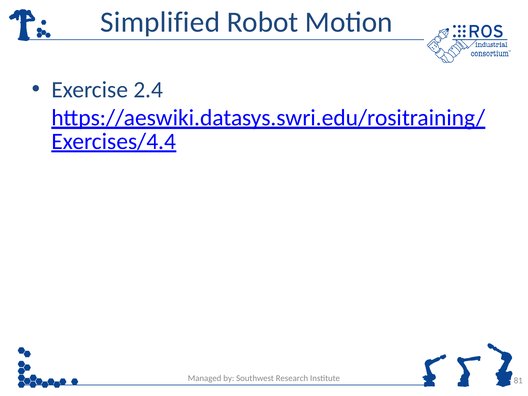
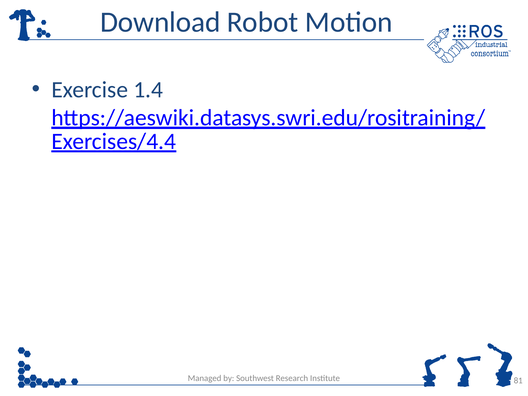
Simplified: Simplified -> Download
2.4: 2.4 -> 1.4
